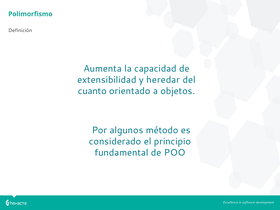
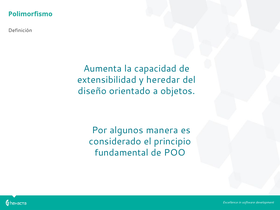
cuanto: cuanto -> diseño
método: método -> manera
